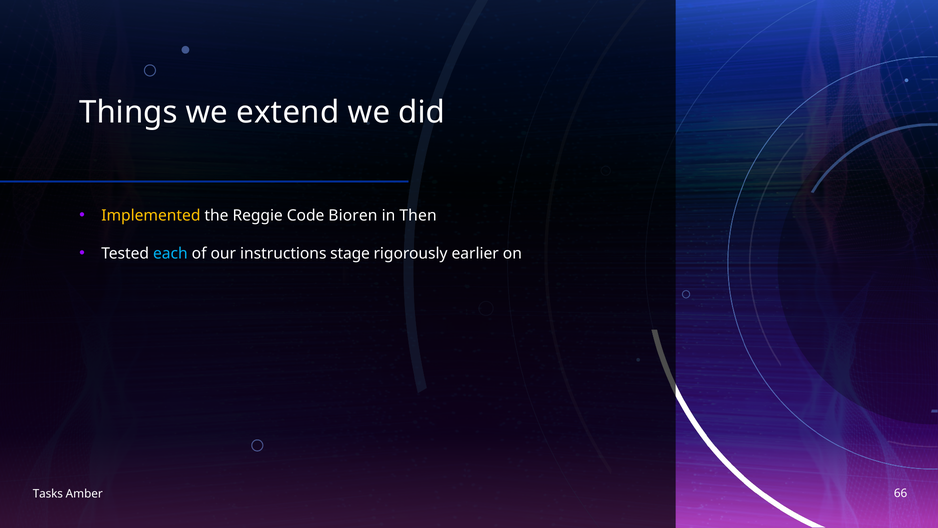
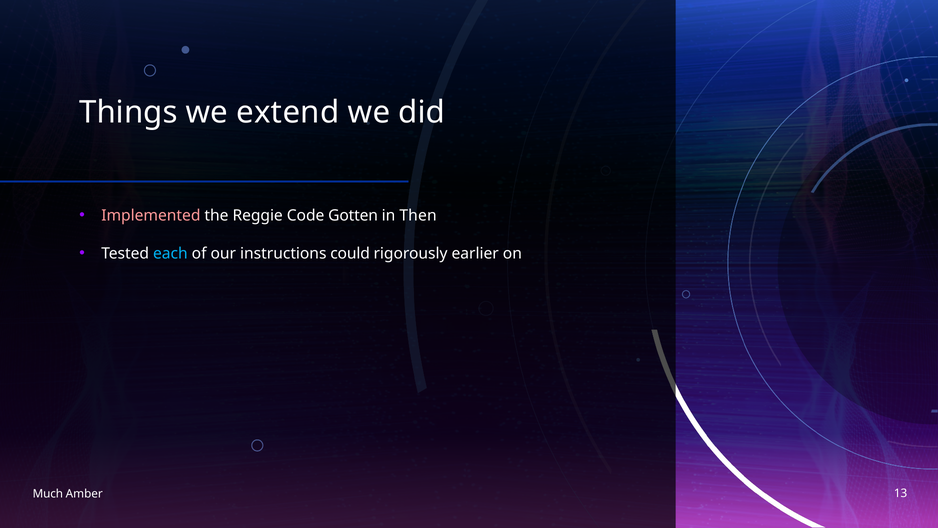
Implemented colour: yellow -> pink
Bioren: Bioren -> Gotten
stage: stage -> could
Tasks: Tasks -> Much
66: 66 -> 13
